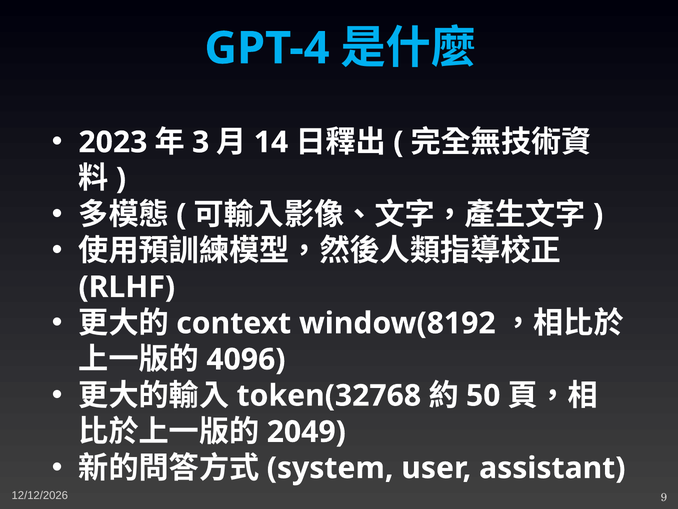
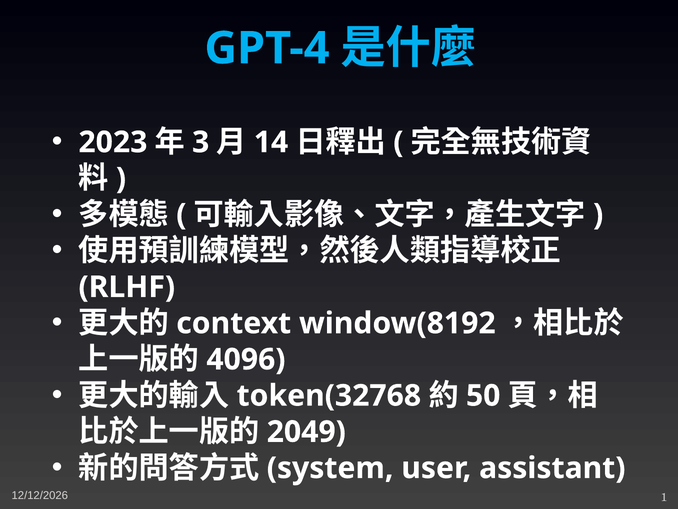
9: 9 -> 1
